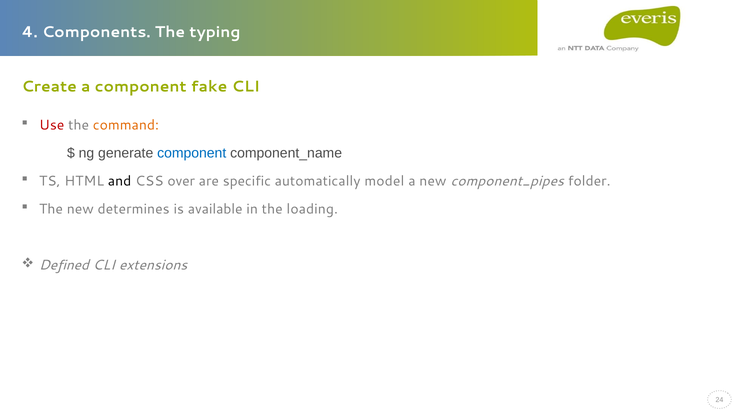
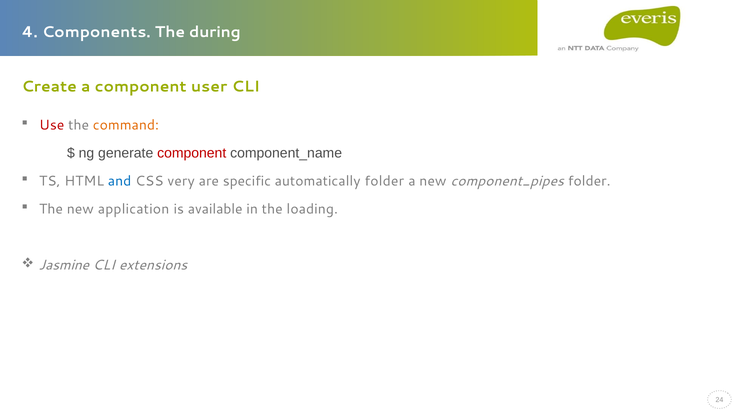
typing: typing -> during
fake: fake -> user
component at (192, 153) colour: blue -> red
and colour: black -> blue
over: over -> very
automatically model: model -> folder
determines: determines -> application
Defined: Defined -> Jasmine
